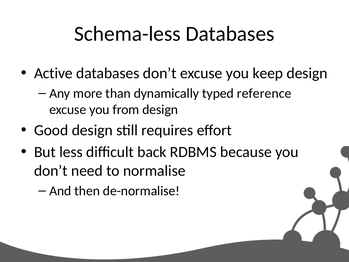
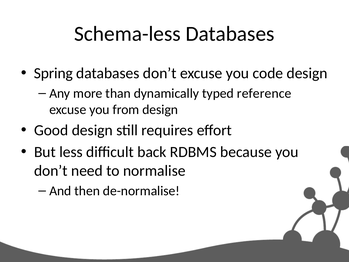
Active: Active -> Spring
keep: keep -> code
